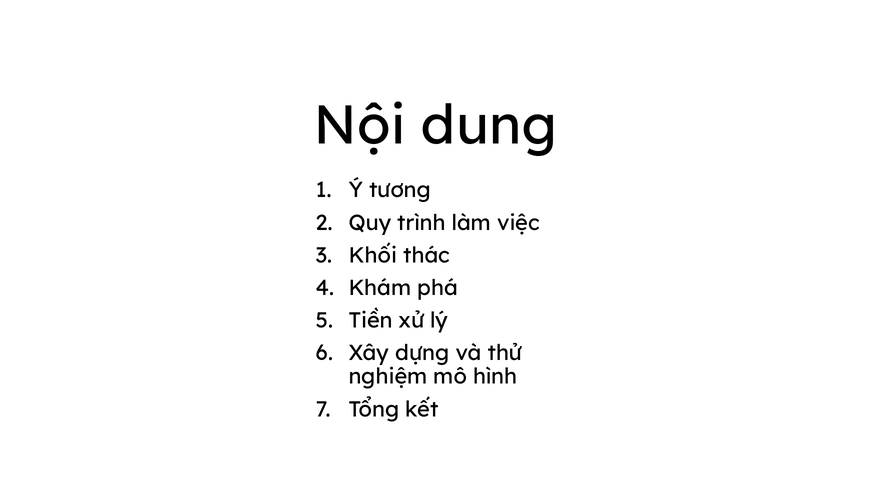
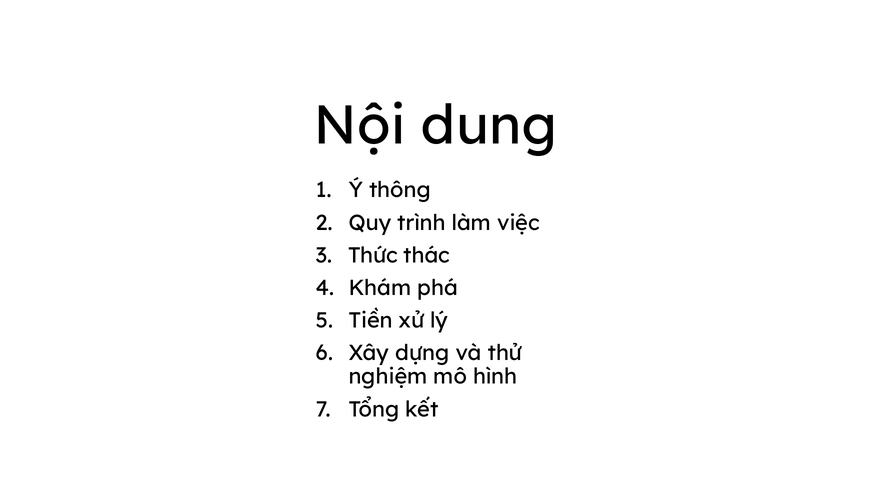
tương: tương -> thông
Khối: Khối -> Thức
